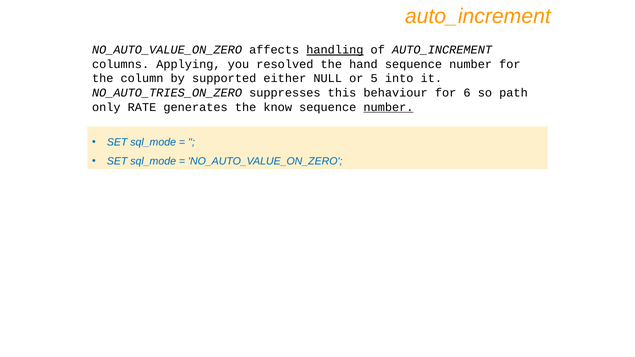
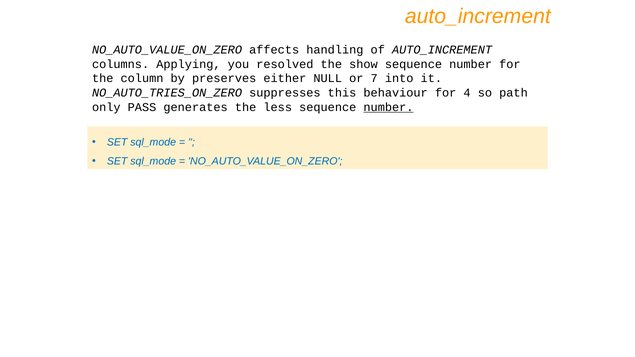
handling underline: present -> none
hand: hand -> show
supported: supported -> preserves
5: 5 -> 7
6: 6 -> 4
RATE: RATE -> PASS
know: know -> less
